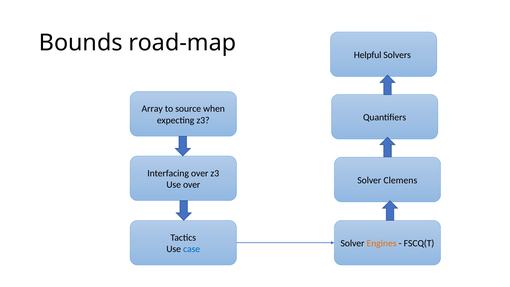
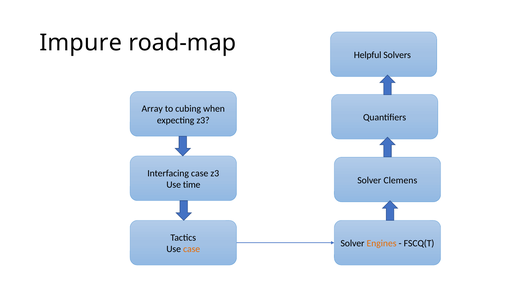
Bounds: Bounds -> Impure
source: source -> cubing
Interfacing over: over -> case
Use over: over -> time
case at (192, 249) colour: blue -> orange
